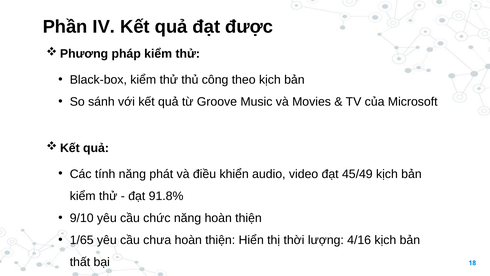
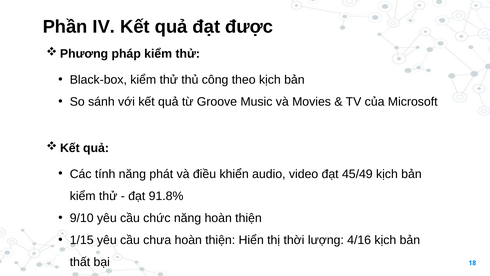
1/65: 1/65 -> 1/15
